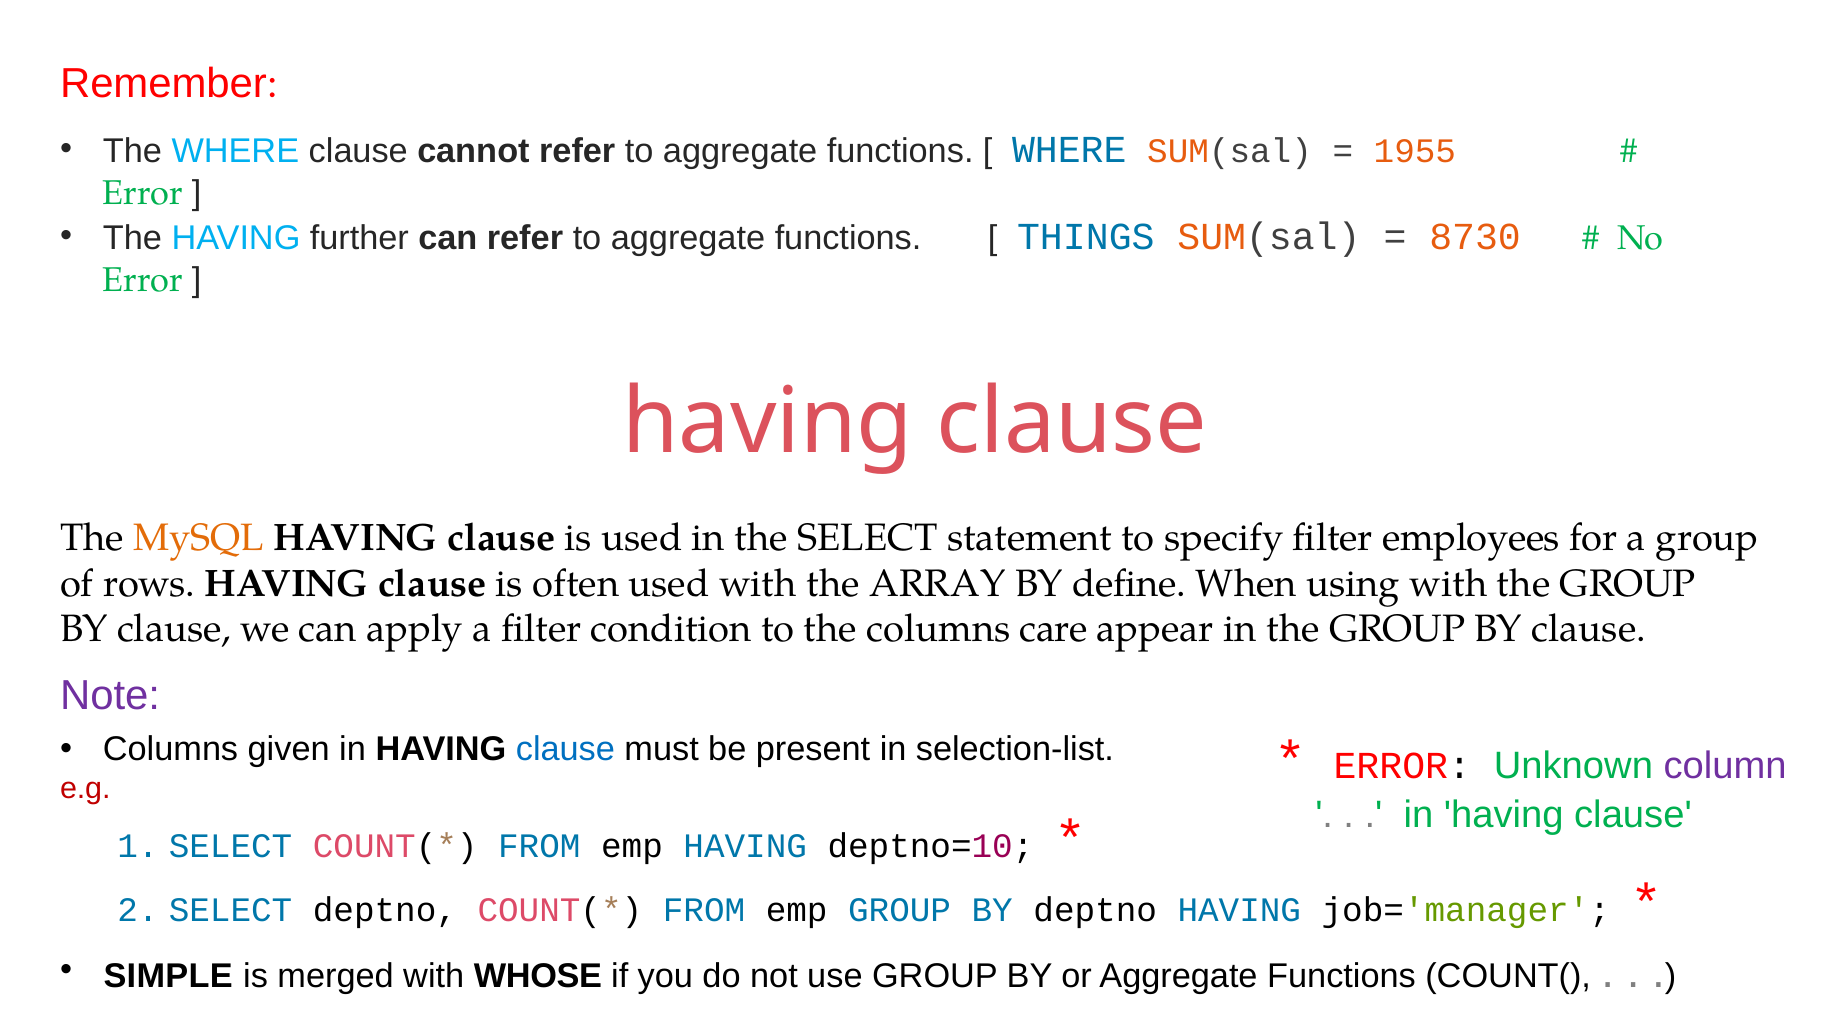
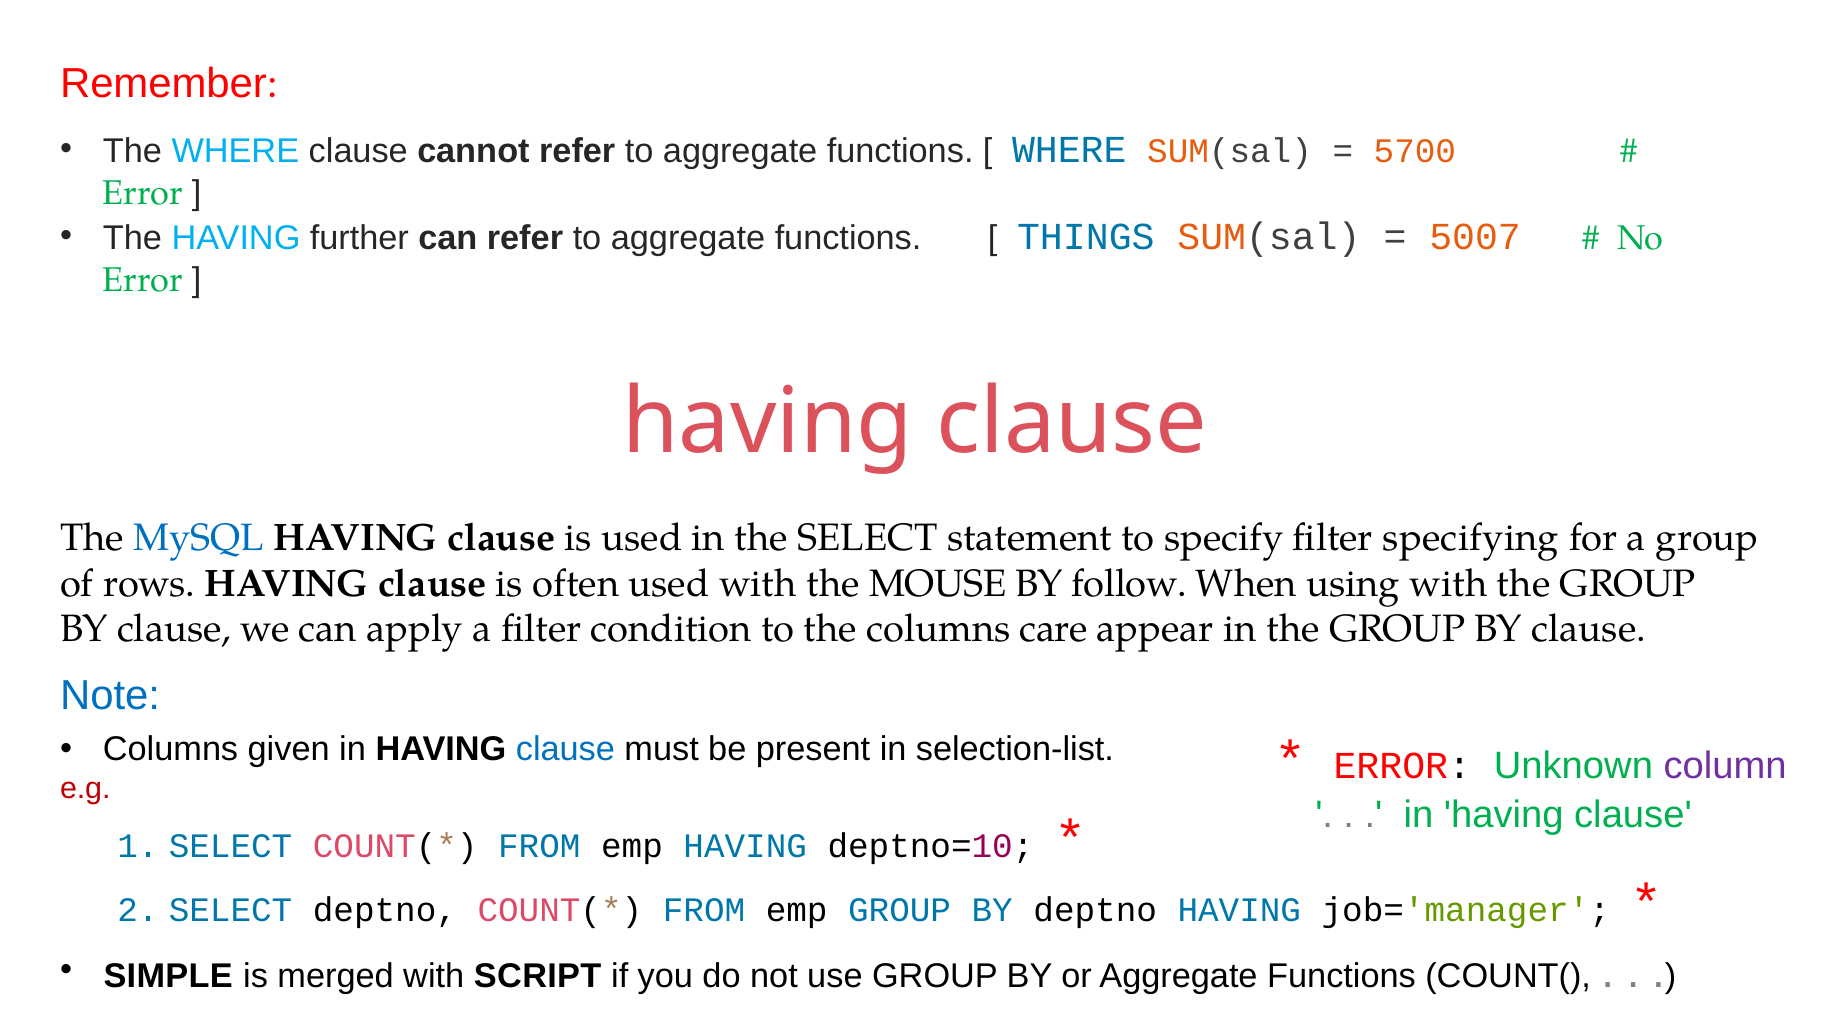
1955: 1955 -> 5700
8730: 8730 -> 5007
MySQL colour: orange -> blue
employees: employees -> specifying
ARRAY: ARRAY -> MOUSE
define: define -> follow
Note colour: purple -> blue
WHOSE: WHOSE -> SCRIPT
